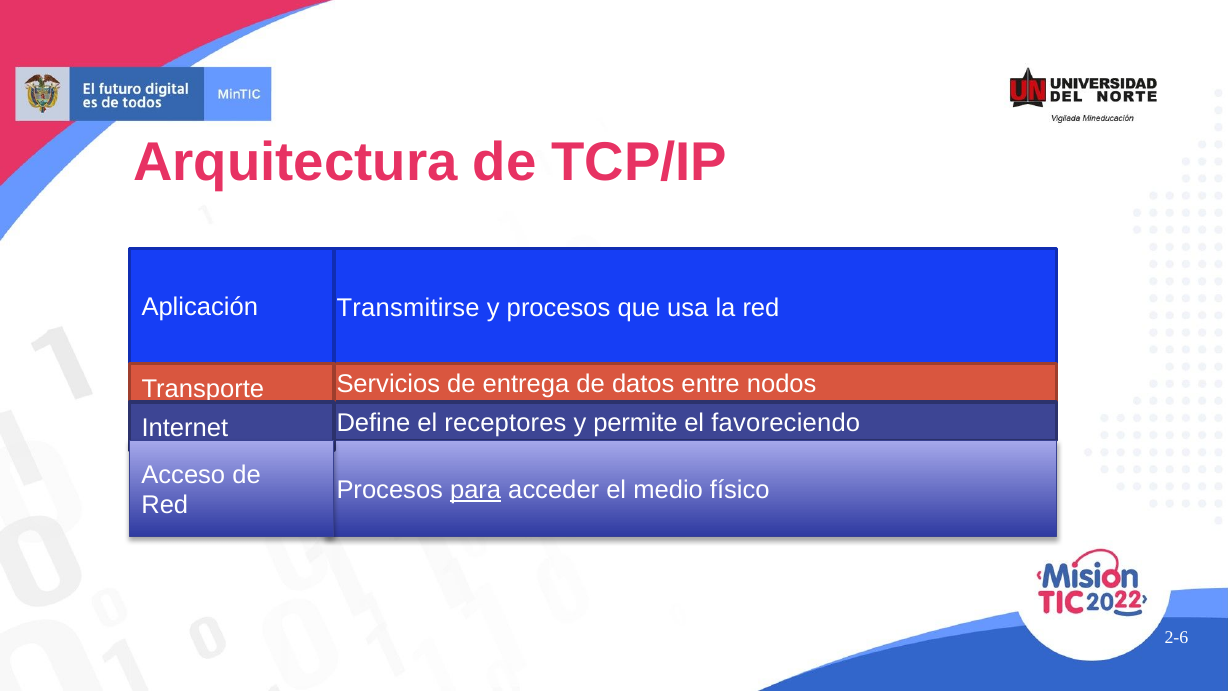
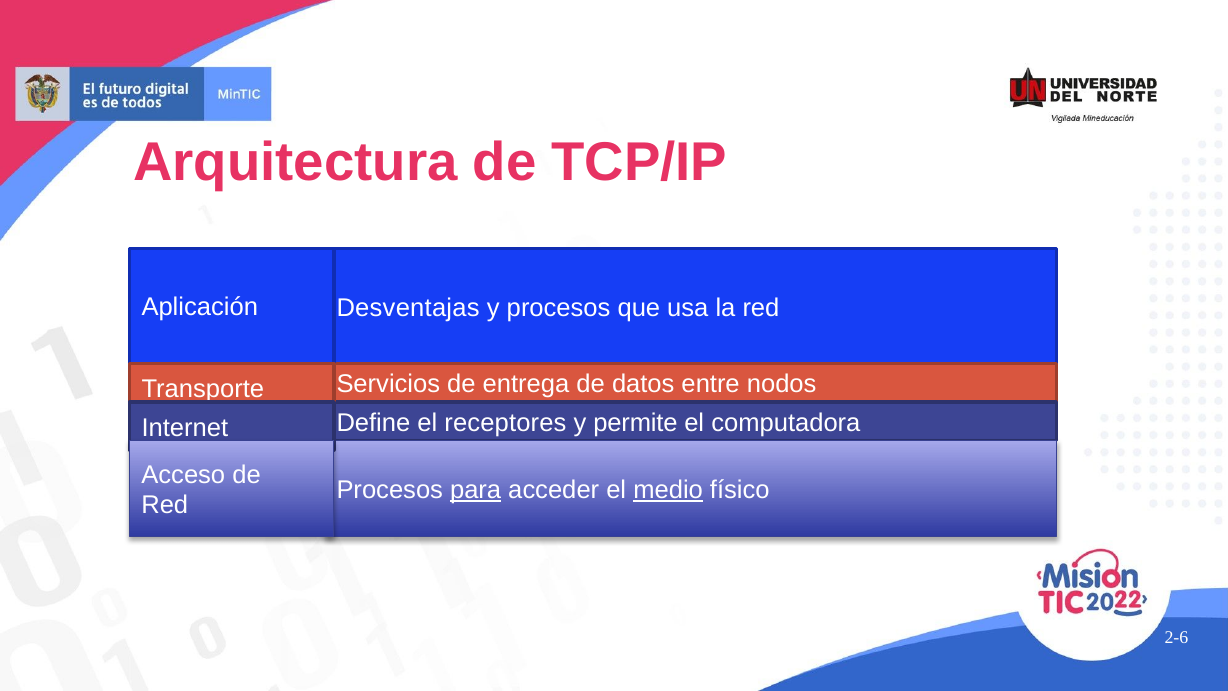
Transmitirse: Transmitirse -> Desventajas
favoreciendo: favoreciendo -> computadora
medio underline: none -> present
